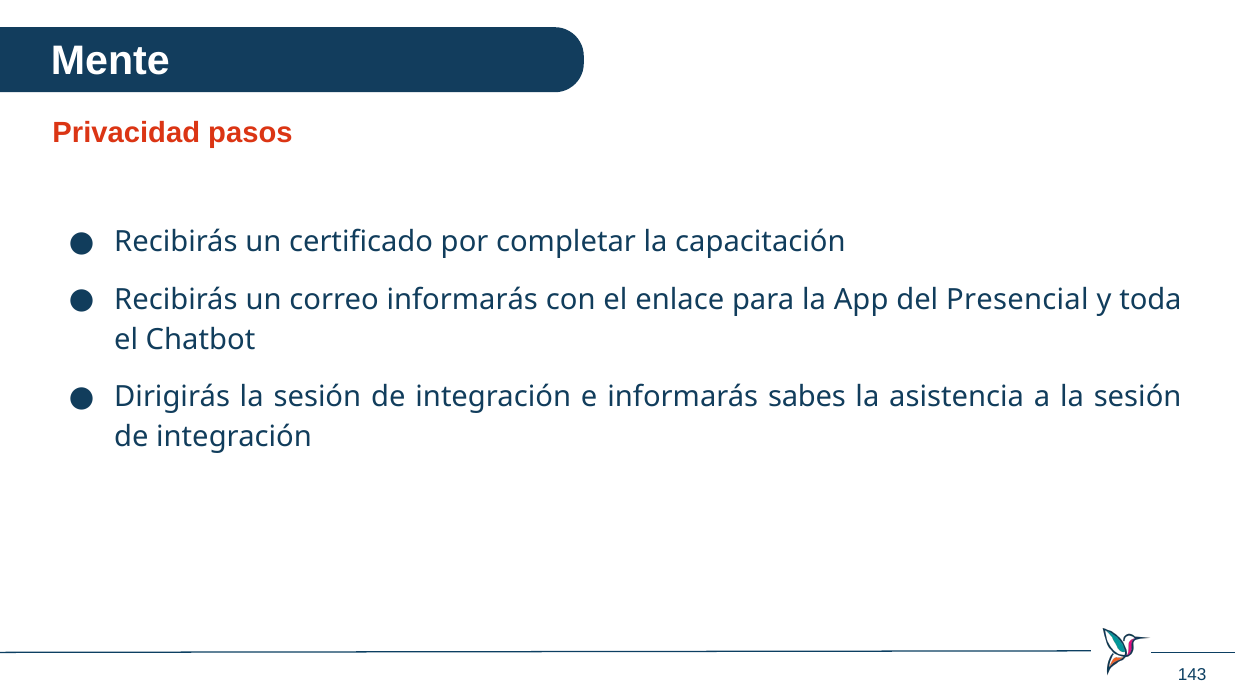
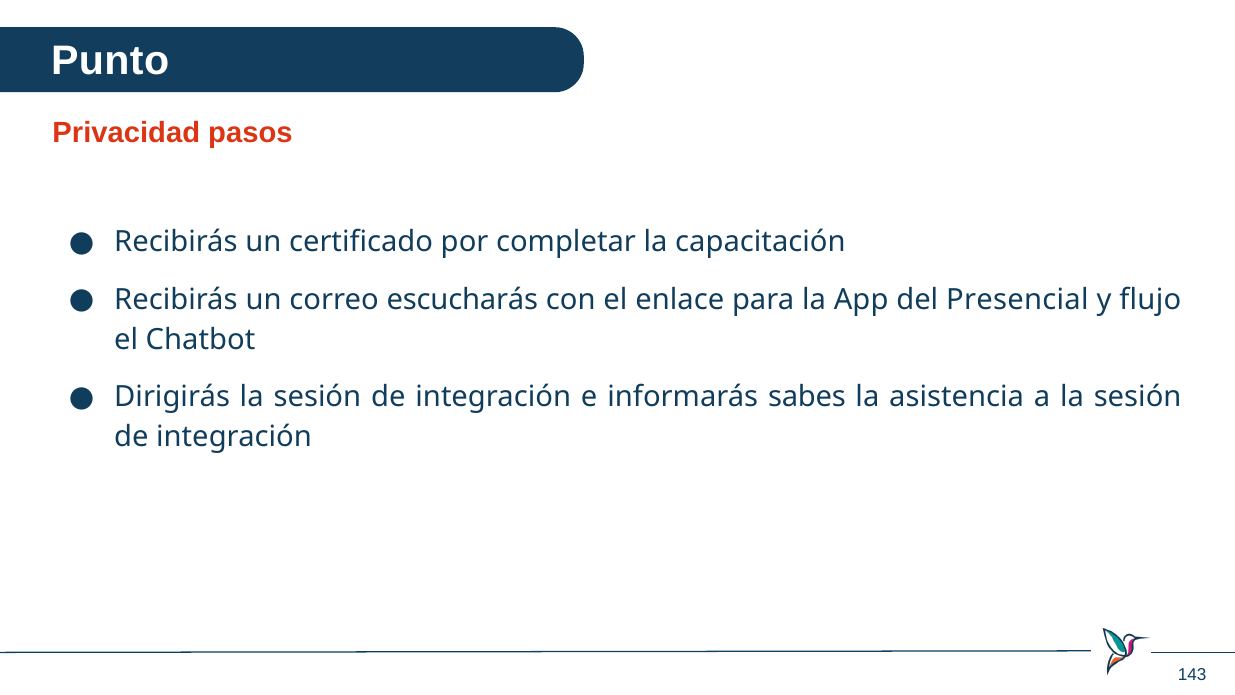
Mente: Mente -> Punto
correo informarás: informarás -> escucharás
toda: toda -> flujo
